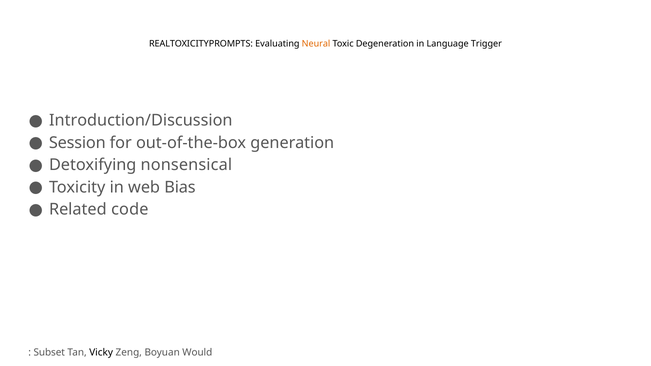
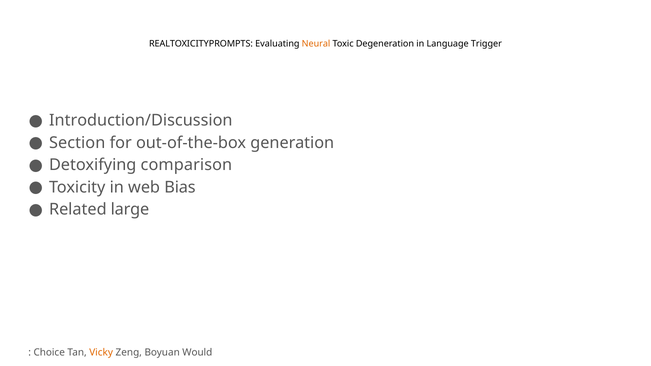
Session: Session -> Section
nonsensical: nonsensical -> comparison
code: code -> large
Subset: Subset -> Choice
Vicky colour: black -> orange
